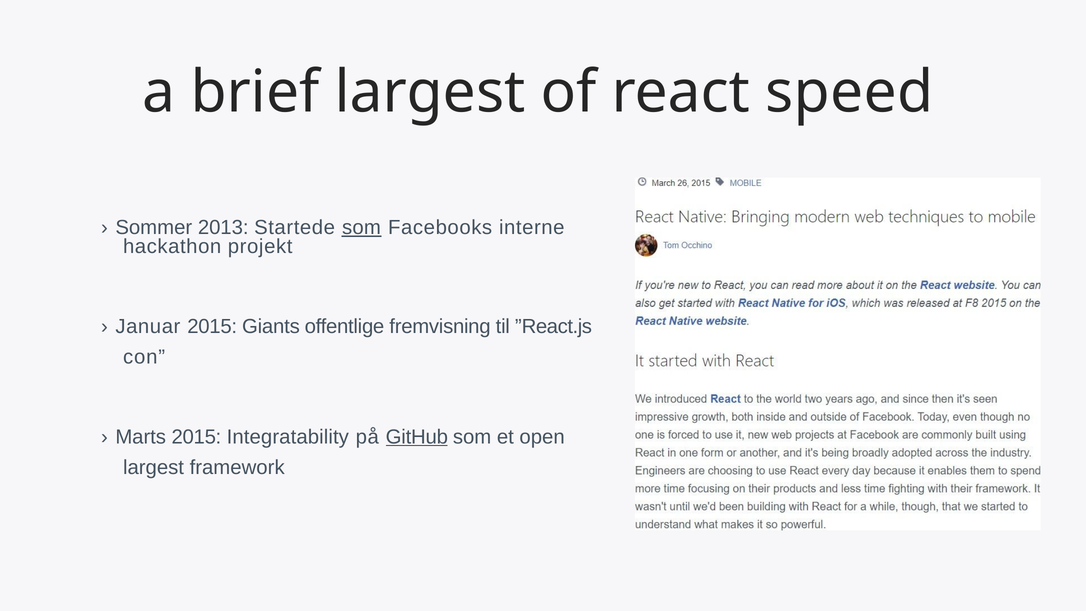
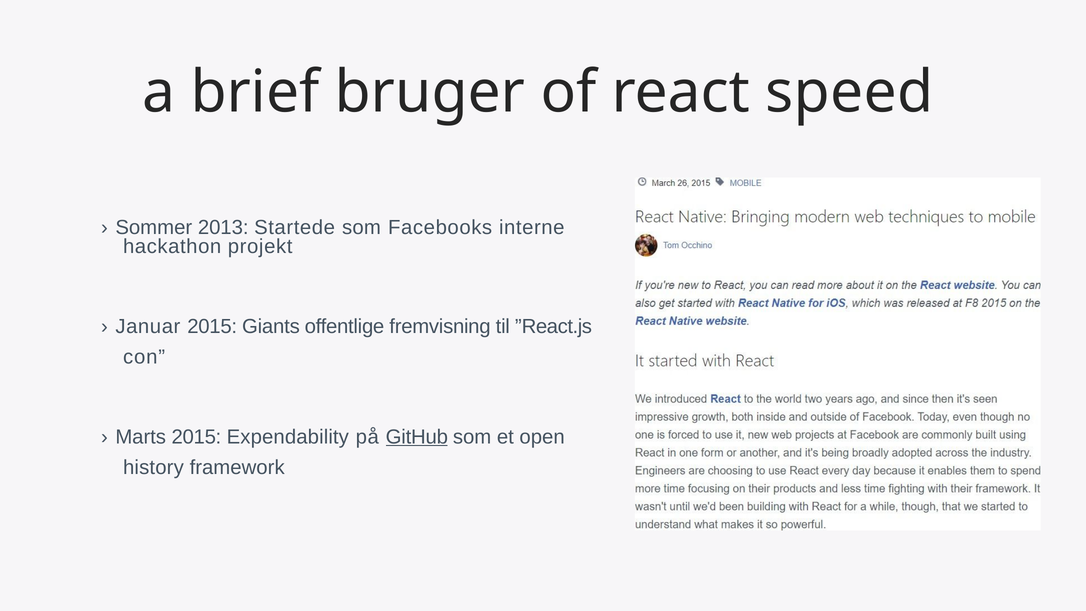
brief largest: largest -> bruger
som at (361, 227) underline: present -> none
Integratability: Integratability -> Expendability
largest at (153, 467): largest -> history
